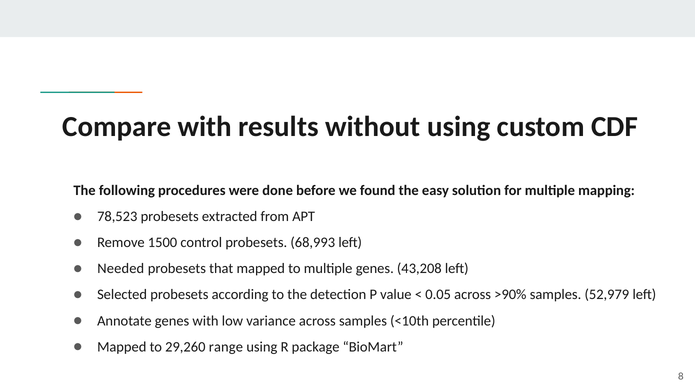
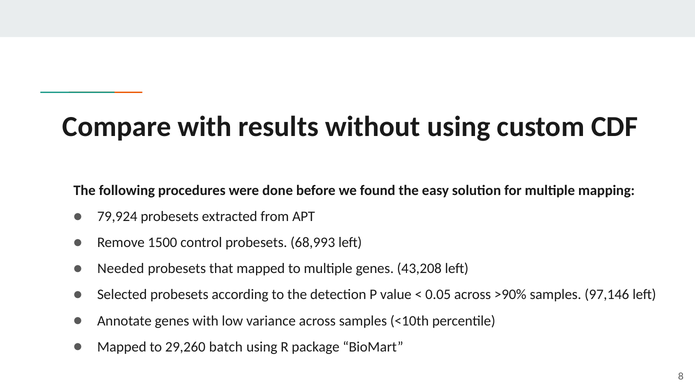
78,523: 78,523 -> 79,924
52,979: 52,979 -> 97,146
range: range -> batch
